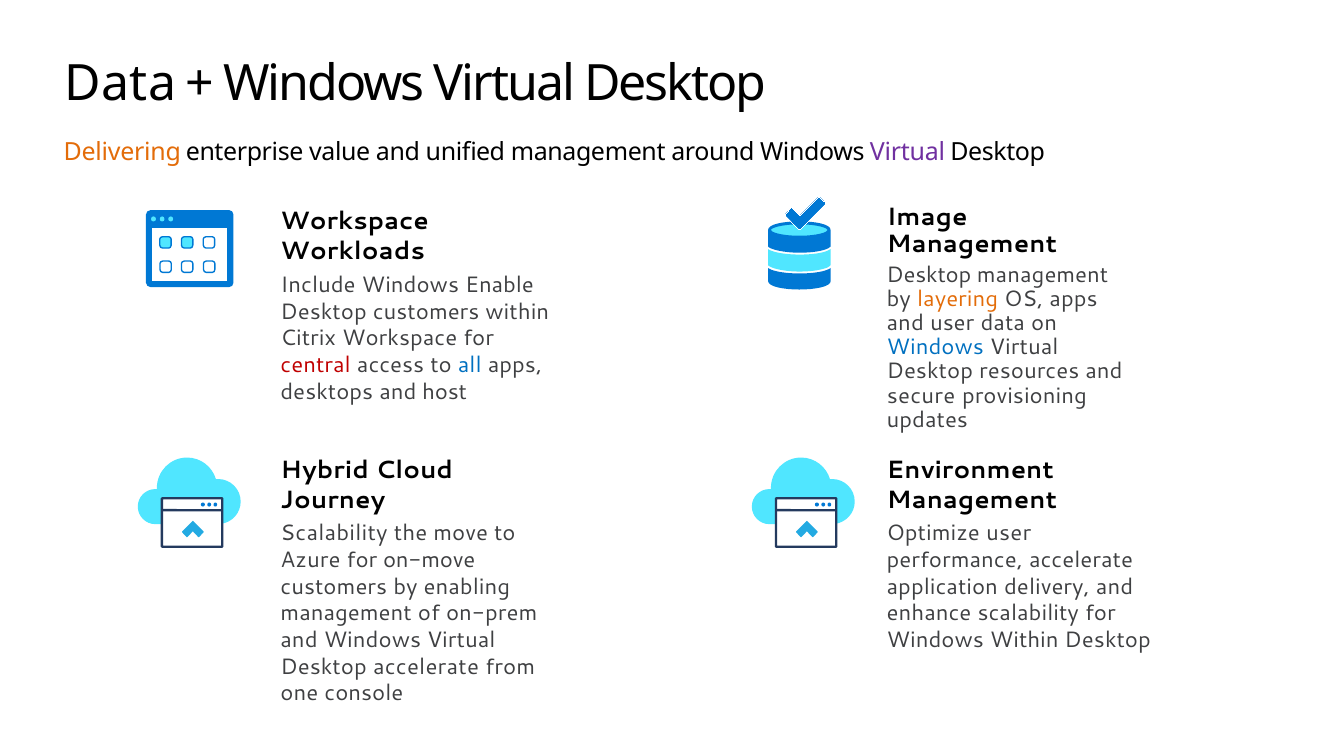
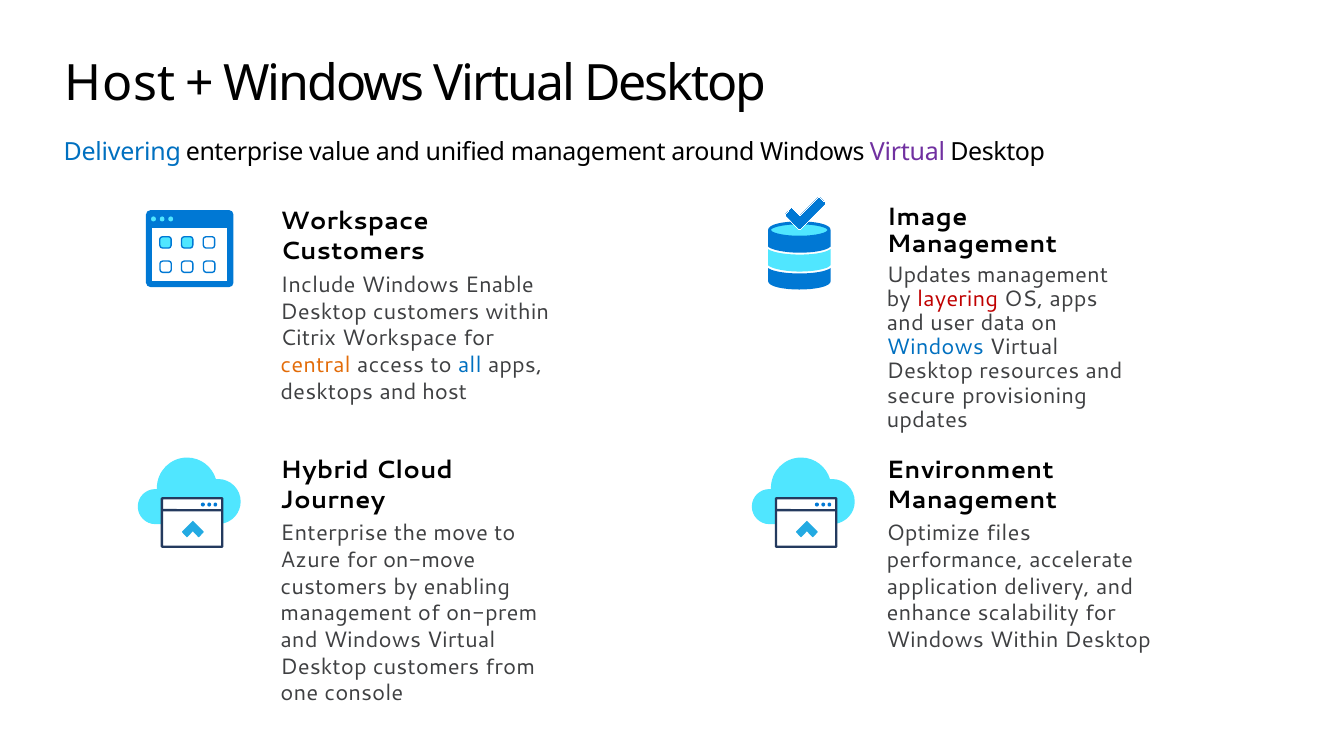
Data at (120, 84): Data -> Host
Delivering colour: orange -> blue
Workloads at (353, 251): Workloads -> Customers
Desktop at (929, 276): Desktop -> Updates
layering colour: orange -> red
central colour: red -> orange
Scalability at (334, 533): Scalability -> Enterprise
Optimize user: user -> files
accelerate at (426, 667): accelerate -> customers
